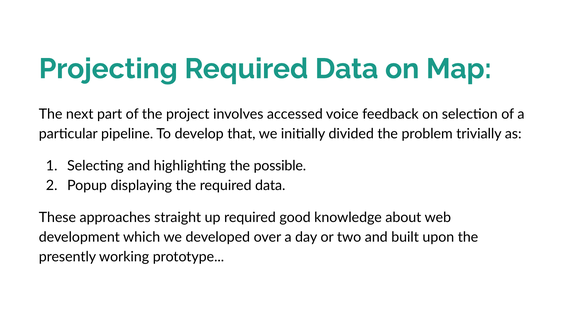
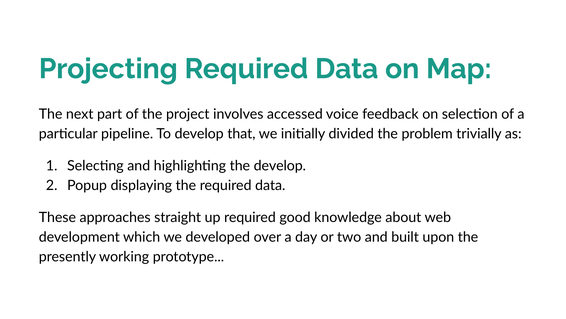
the possible: possible -> develop
